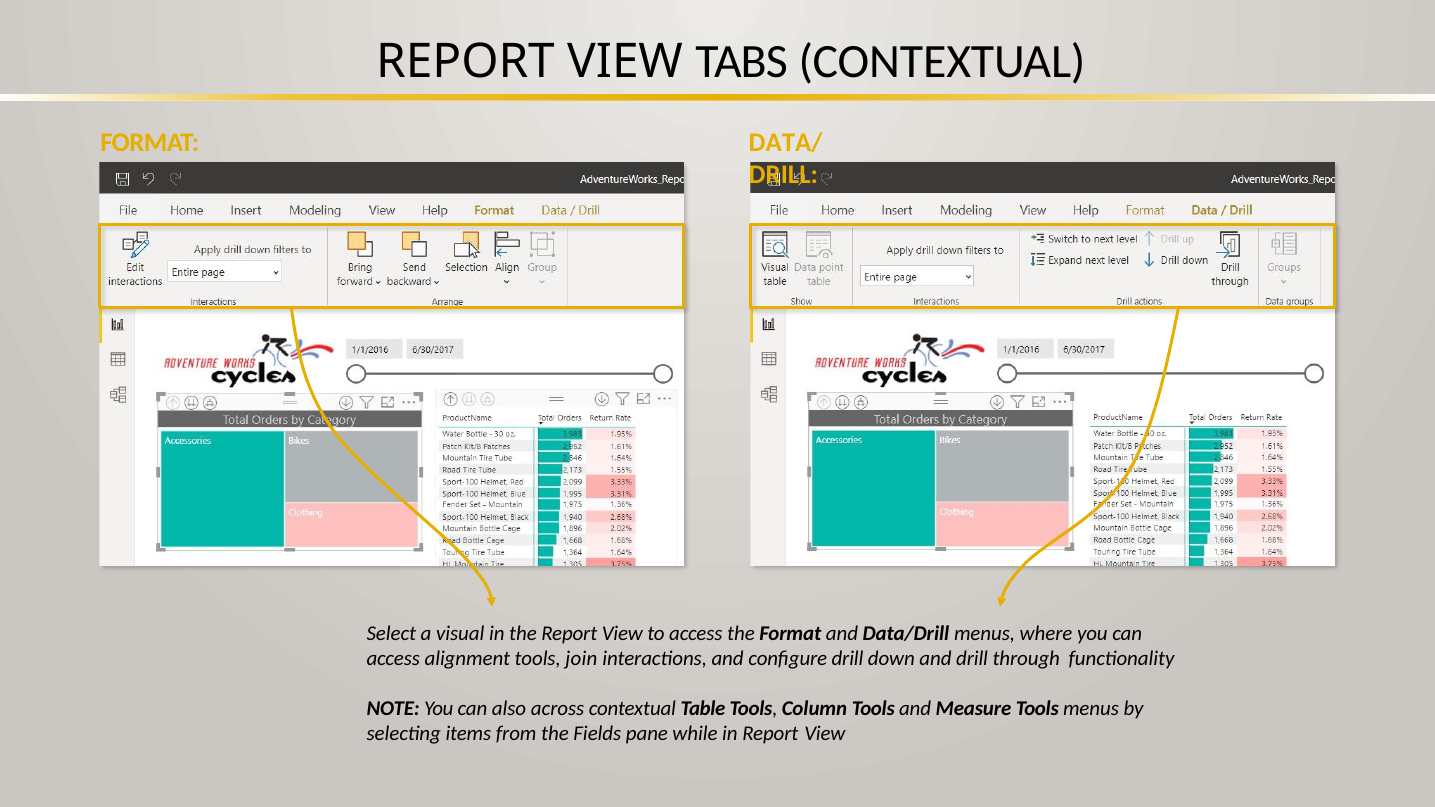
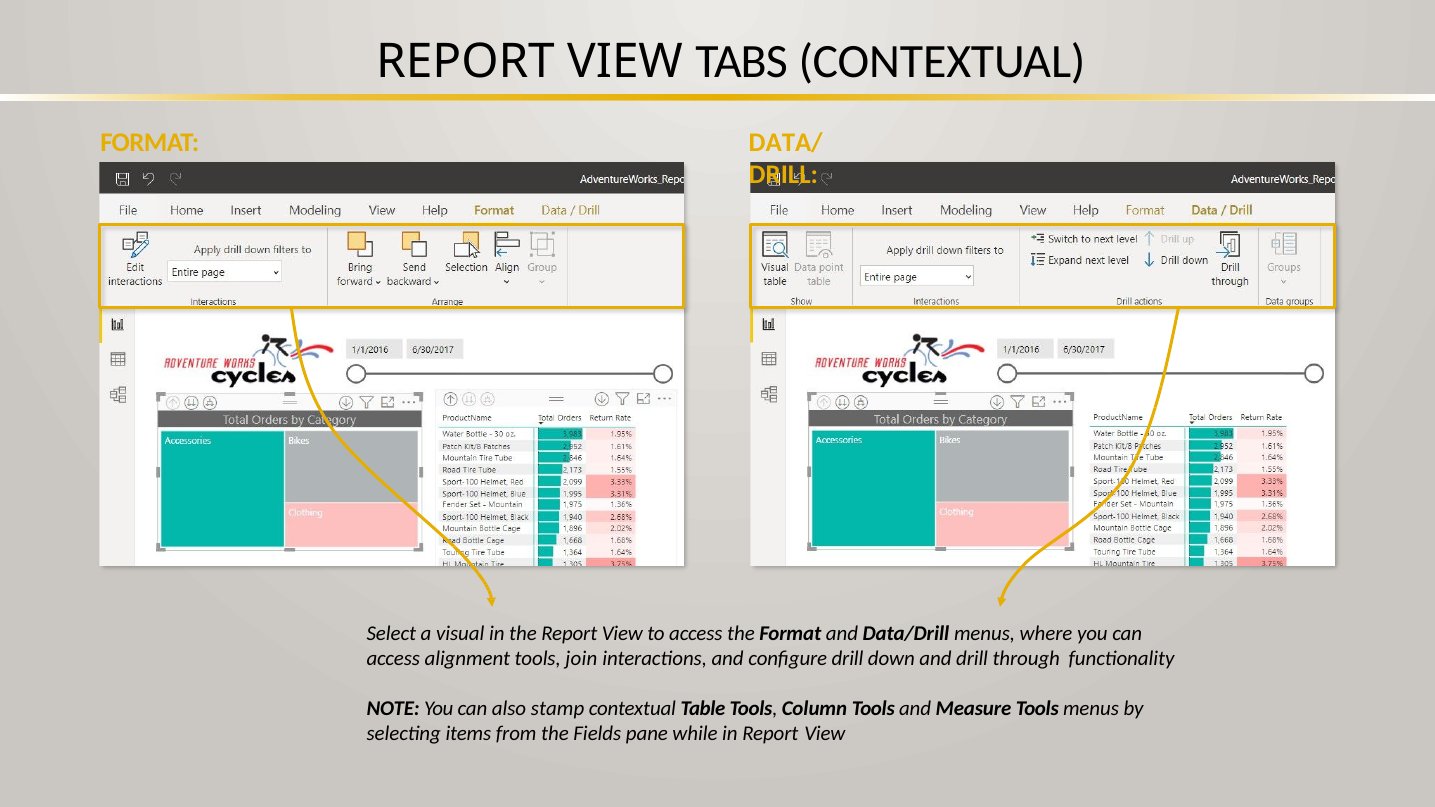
across: across -> stamp
